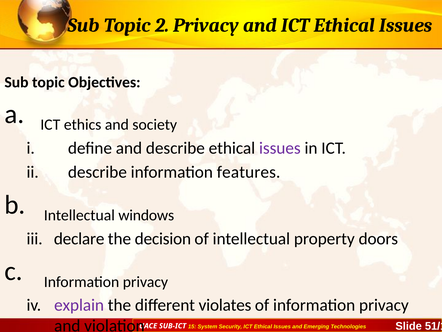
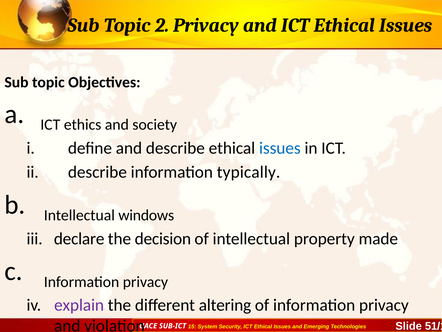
issues at (280, 148) colour: purple -> blue
features: features -> typically
doors: doors -> made
violates: violates -> altering
